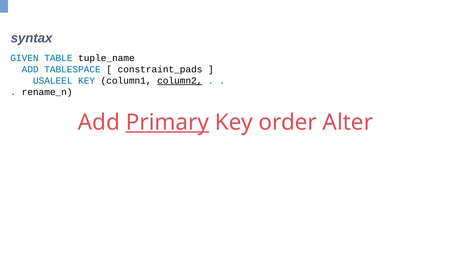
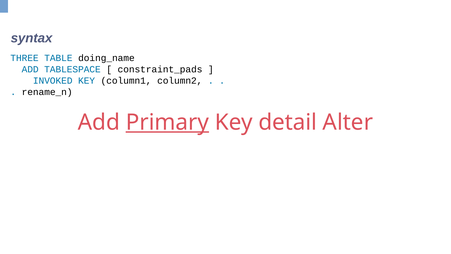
GIVEN: GIVEN -> THREE
tuple_name: tuple_name -> doing_name
USALEEL: USALEEL -> INVOKED
column2 underline: present -> none
order: order -> detail
